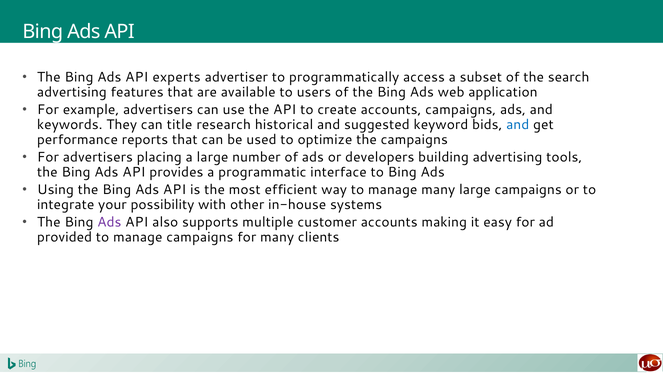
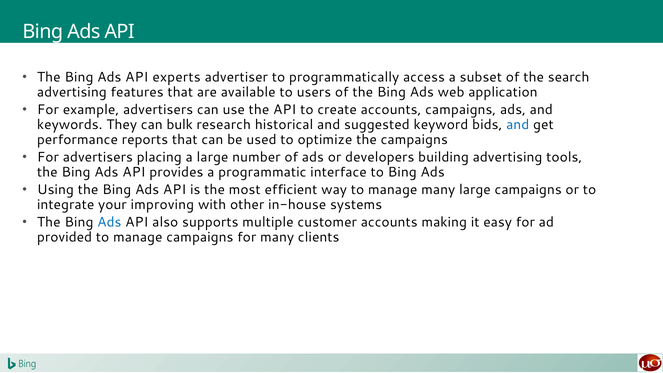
title: title -> bulk
possibility: possibility -> improving
Ads at (109, 222) colour: purple -> blue
